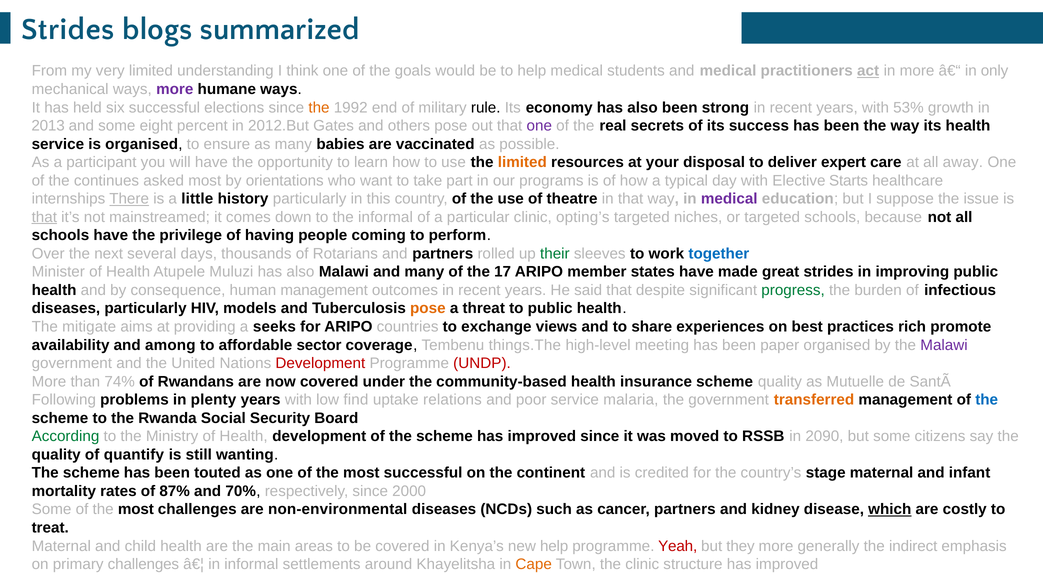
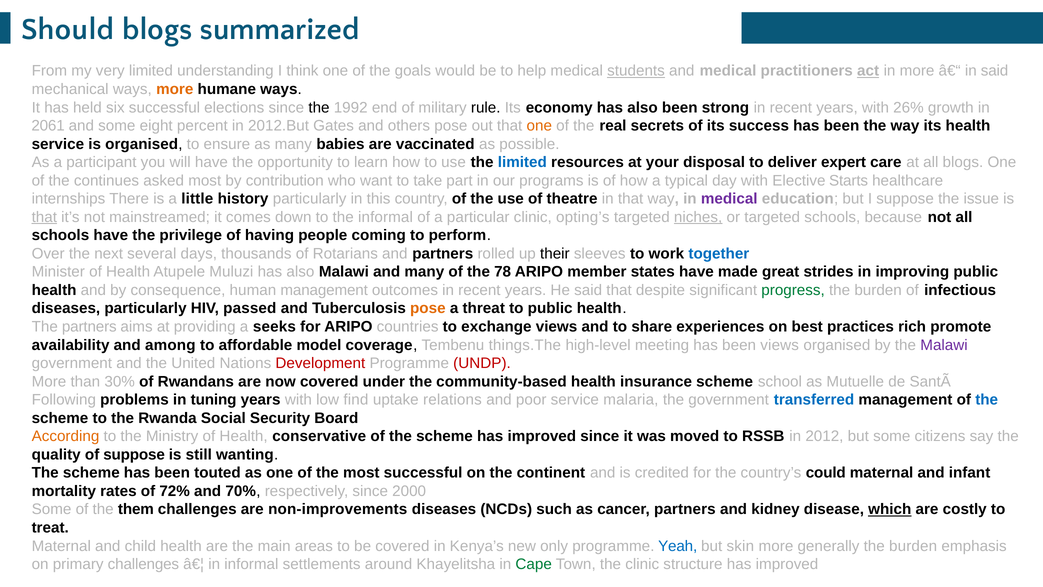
Strides at (68, 29): Strides -> Should
students underline: none -> present
in only: only -> said
more at (175, 89) colour: purple -> orange
the at (319, 107) colour: orange -> black
53%: 53% -> 26%
2013: 2013 -> 2061
one at (539, 126) colour: purple -> orange
limited at (522, 162) colour: orange -> blue
all away: away -> blogs
orientations: orientations -> contribution
There underline: present -> none
niches underline: none -> present
their colour: green -> black
17: 17 -> 78
models: models -> passed
The mitigate: mitigate -> partners
sector: sector -> model
been paper: paper -> views
74%: 74% -> 30%
scheme quality: quality -> school
plenty: plenty -> tuning
transferred colour: orange -> blue
According colour: green -> orange
Health development: development -> conservative
2090: 2090 -> 2012
of quantify: quantify -> suppose
stage: stage -> could
87%: 87% -> 72%
Some of the most: most -> them
non-environmental: non-environmental -> non-improvements
new help: help -> only
Yeah colour: red -> blue
they: they -> skin
generally the indirect: indirect -> burden
Cape colour: orange -> green
